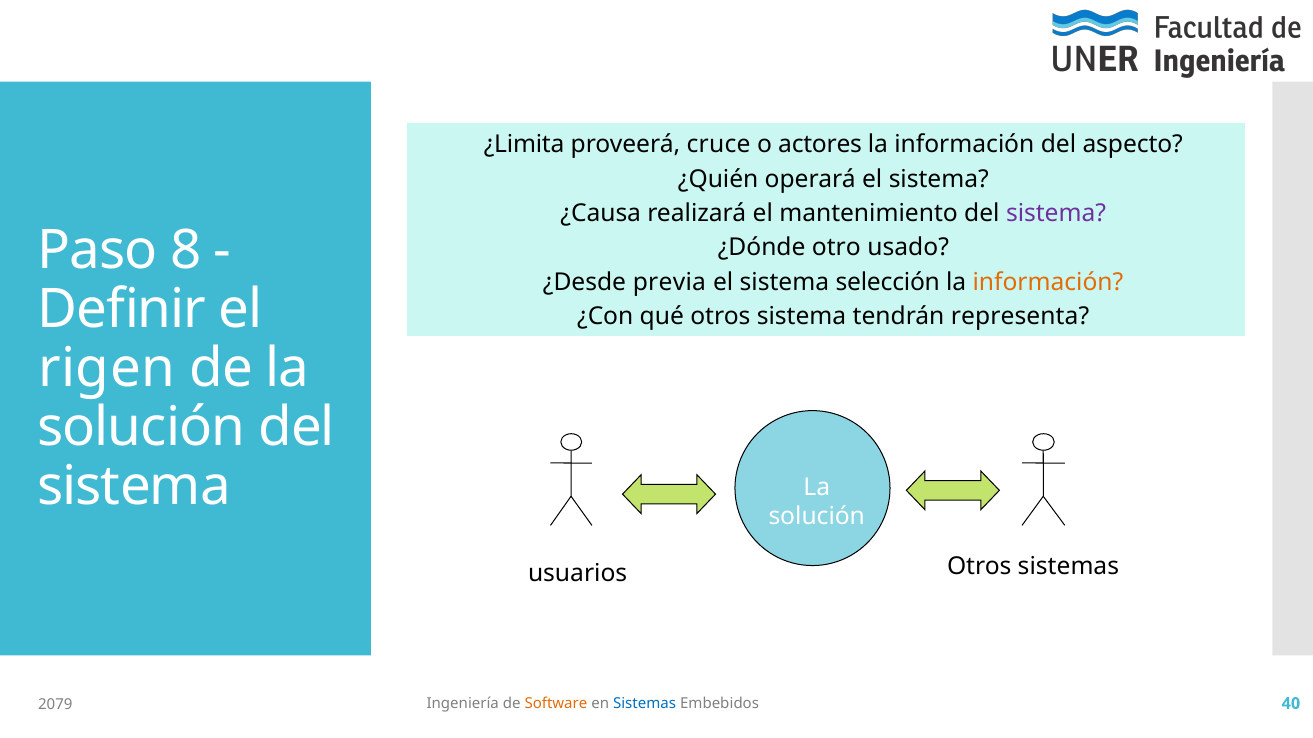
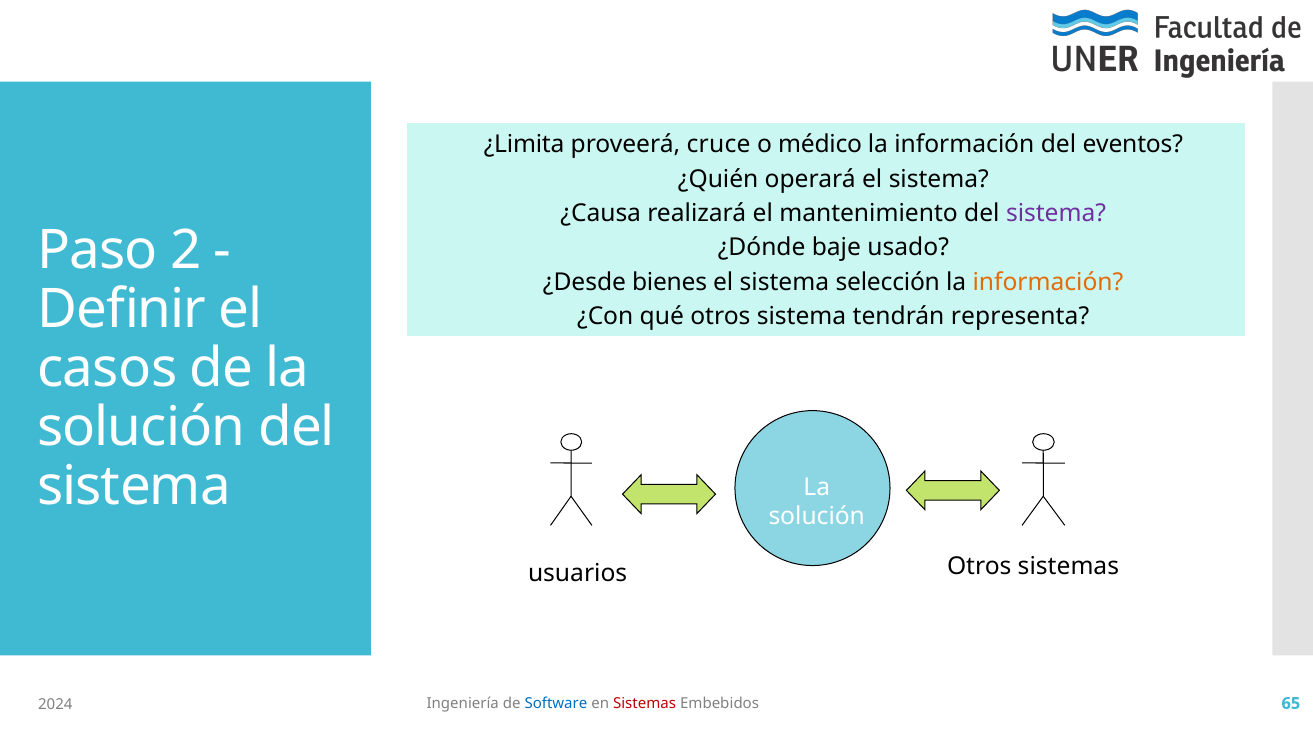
actores: actores -> médico
aspecto: aspecto -> eventos
8: 8 -> 2
otro: otro -> baje
previa: previa -> bienes
rigen: rigen -> casos
Software colour: orange -> blue
Sistemas at (645, 704) colour: blue -> red
40: 40 -> 65
2079: 2079 -> 2024
